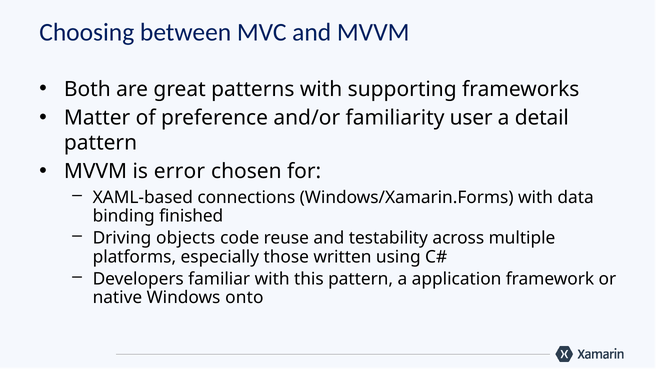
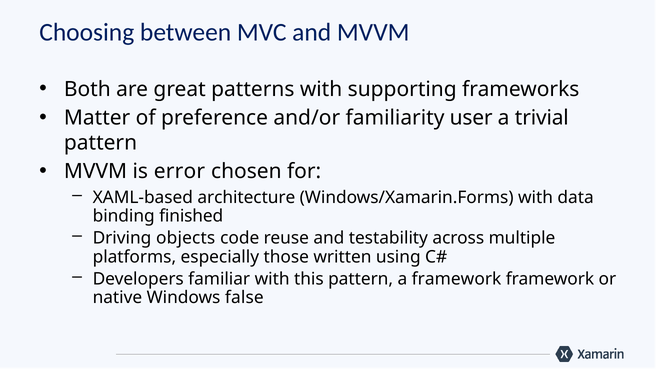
detail: detail -> trivial
connections: connections -> architecture
a application: application -> framework
onto: onto -> false
